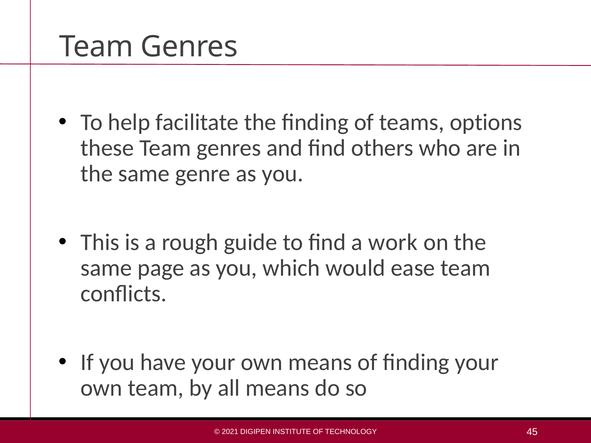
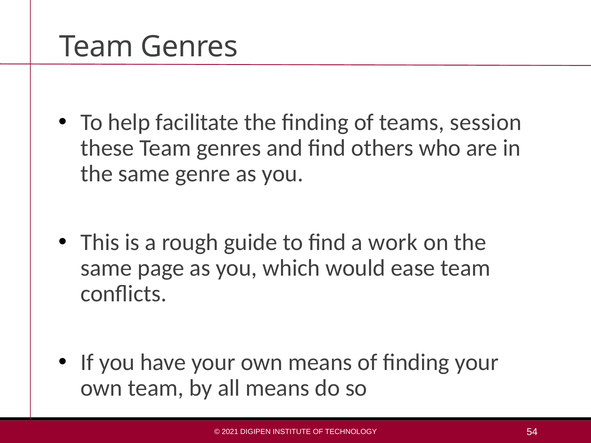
options: options -> session
45: 45 -> 54
